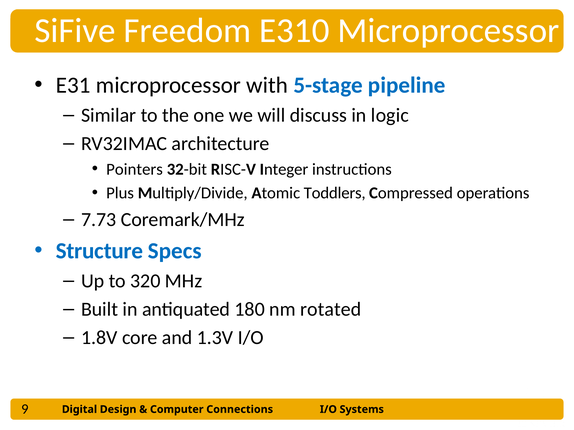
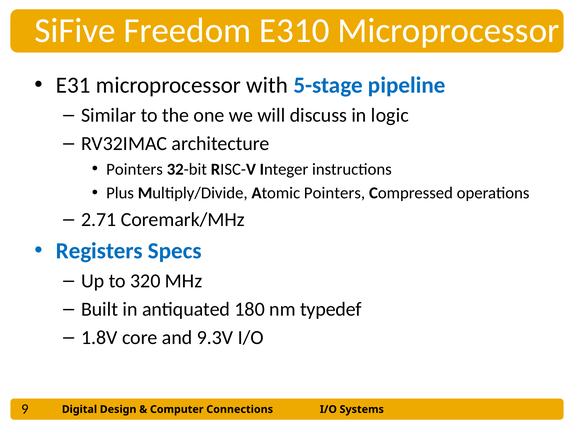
Atomic Toddlers: Toddlers -> Pointers
7.73: 7.73 -> 2.71
Structure: Structure -> Registers
rotated: rotated -> typedef
1.3V: 1.3V -> 9.3V
